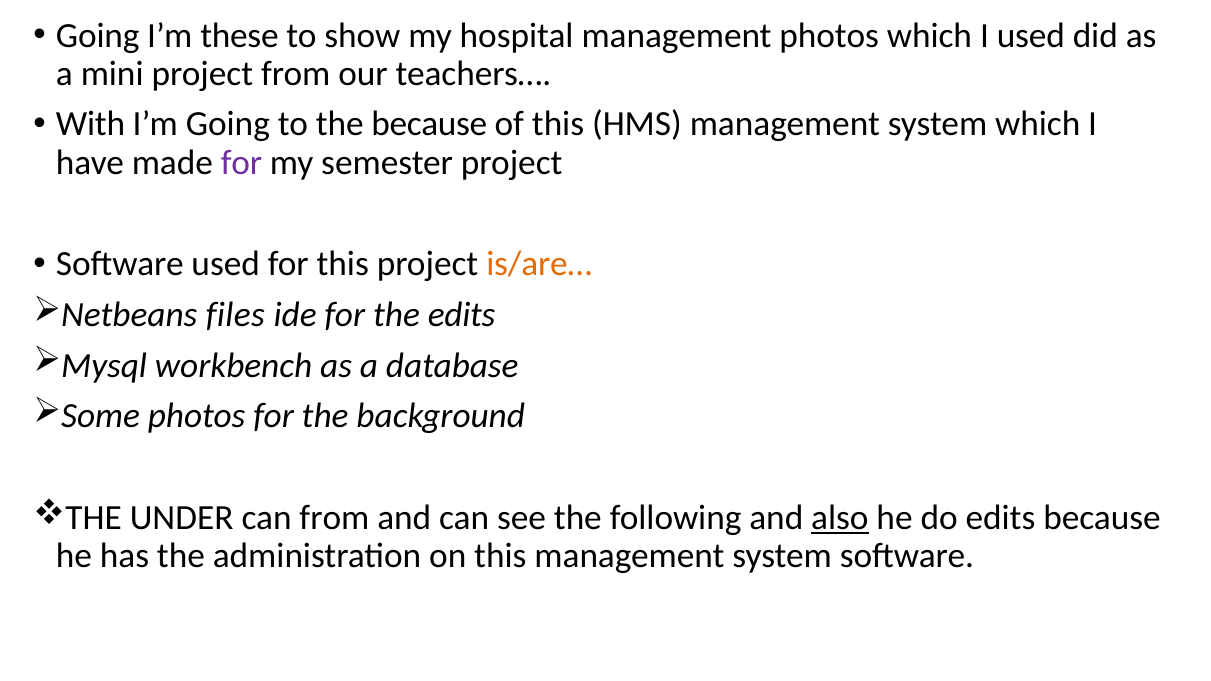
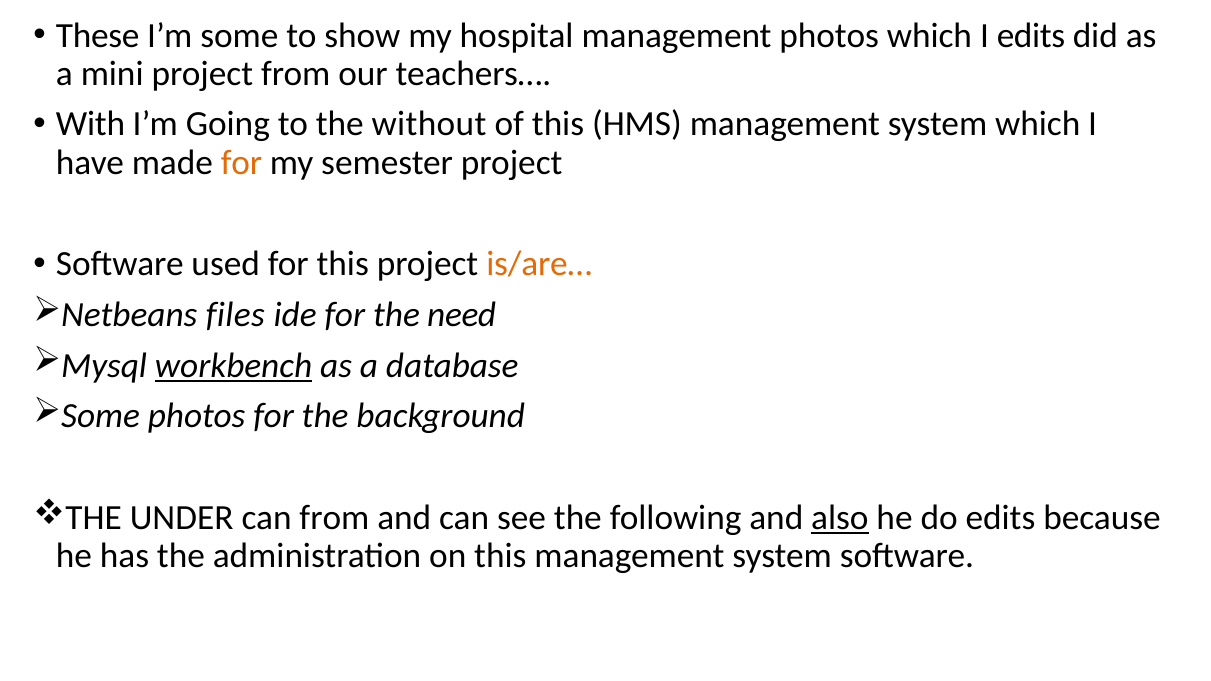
Going at (98, 35): Going -> These
I’m these: these -> some
I used: used -> edits
the because: because -> without
for at (241, 163) colour: purple -> orange
the edits: edits -> need
workbench underline: none -> present
